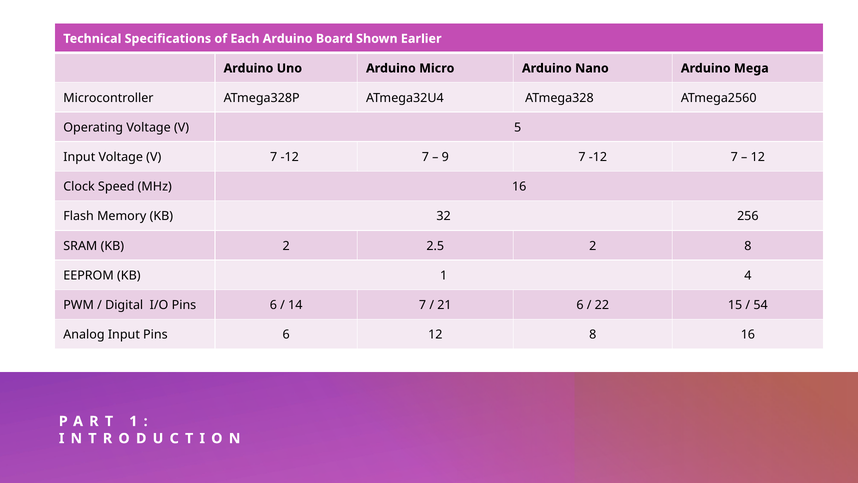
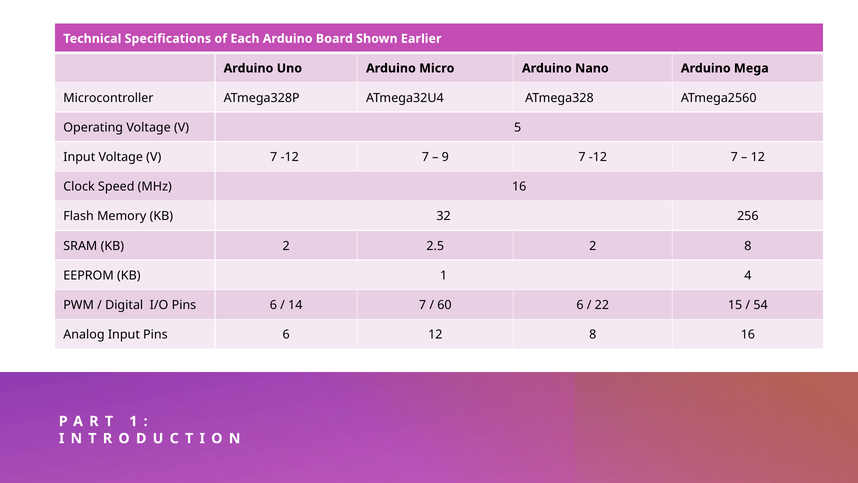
21: 21 -> 60
